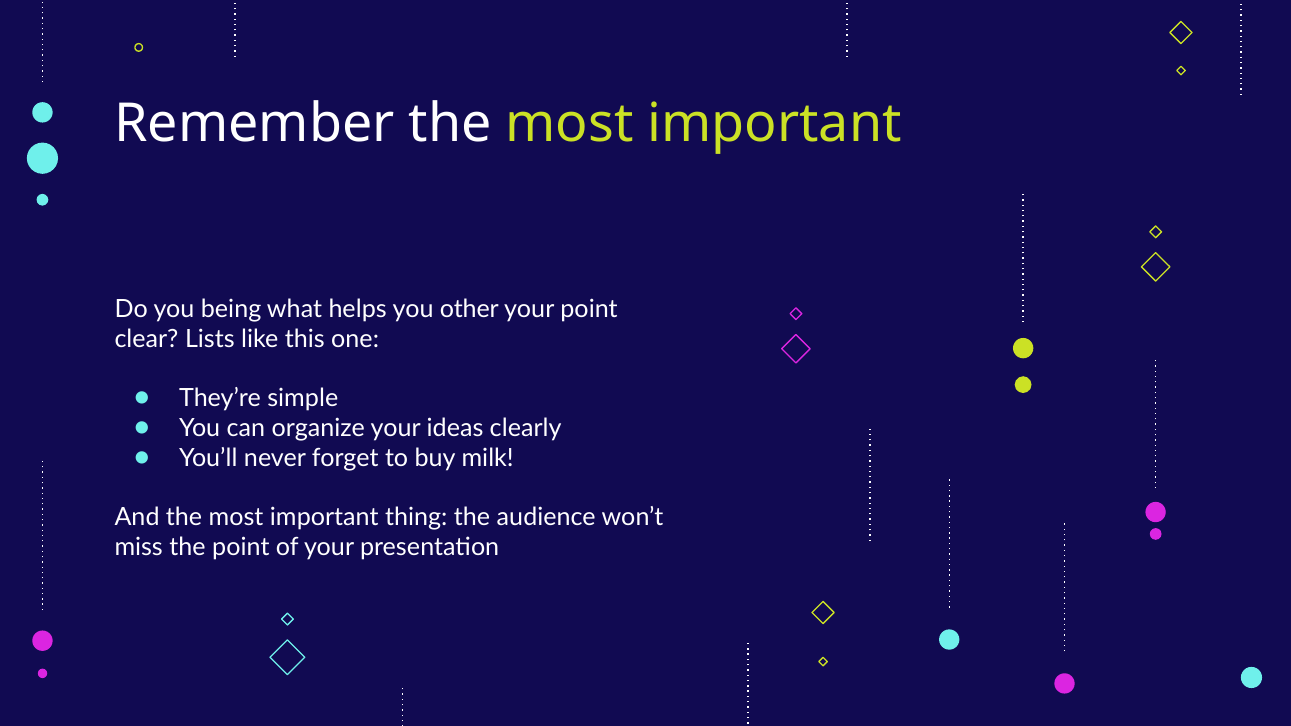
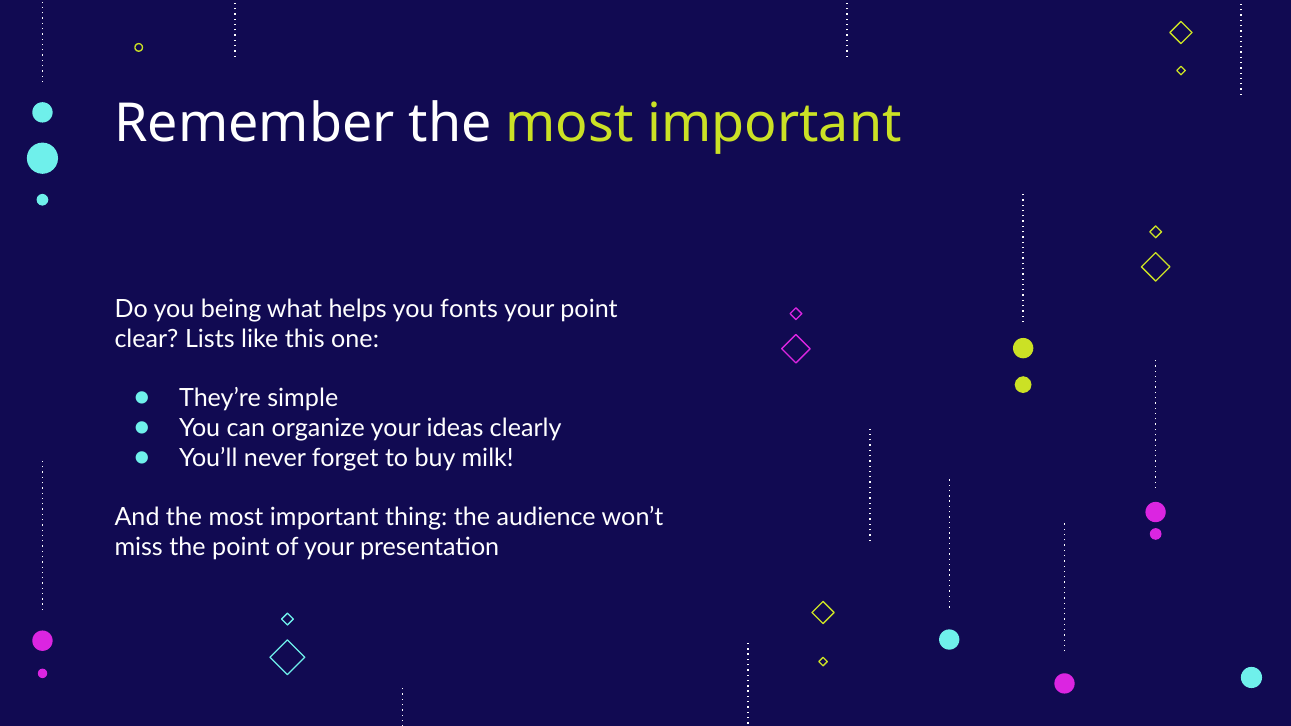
other: other -> fonts
